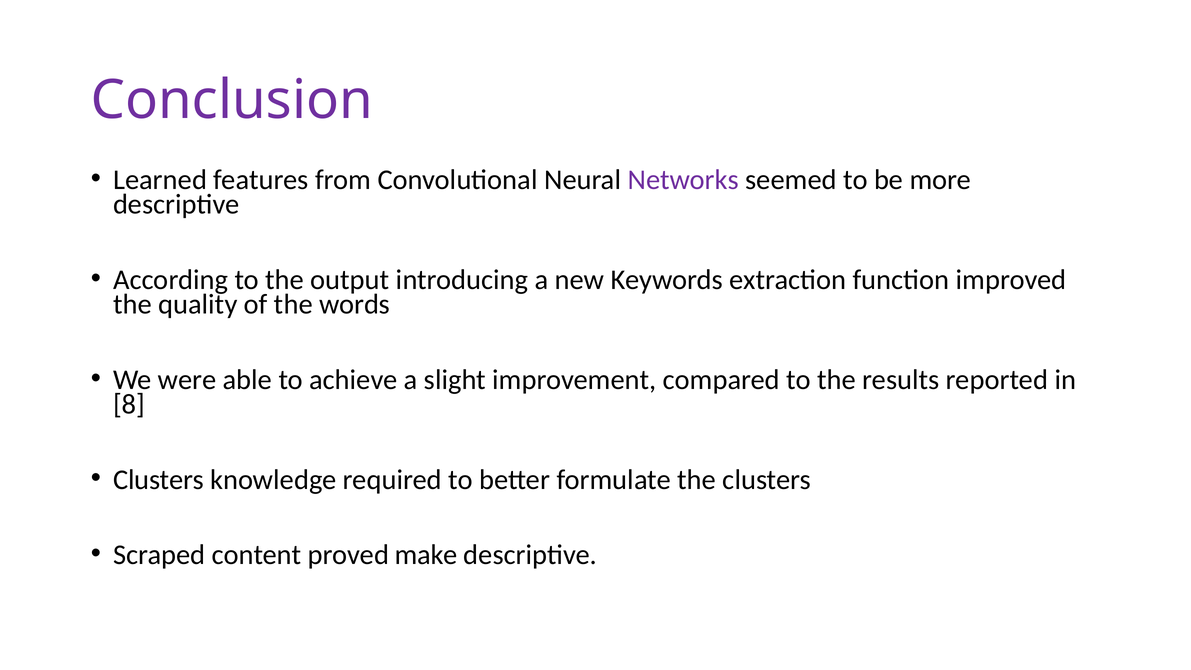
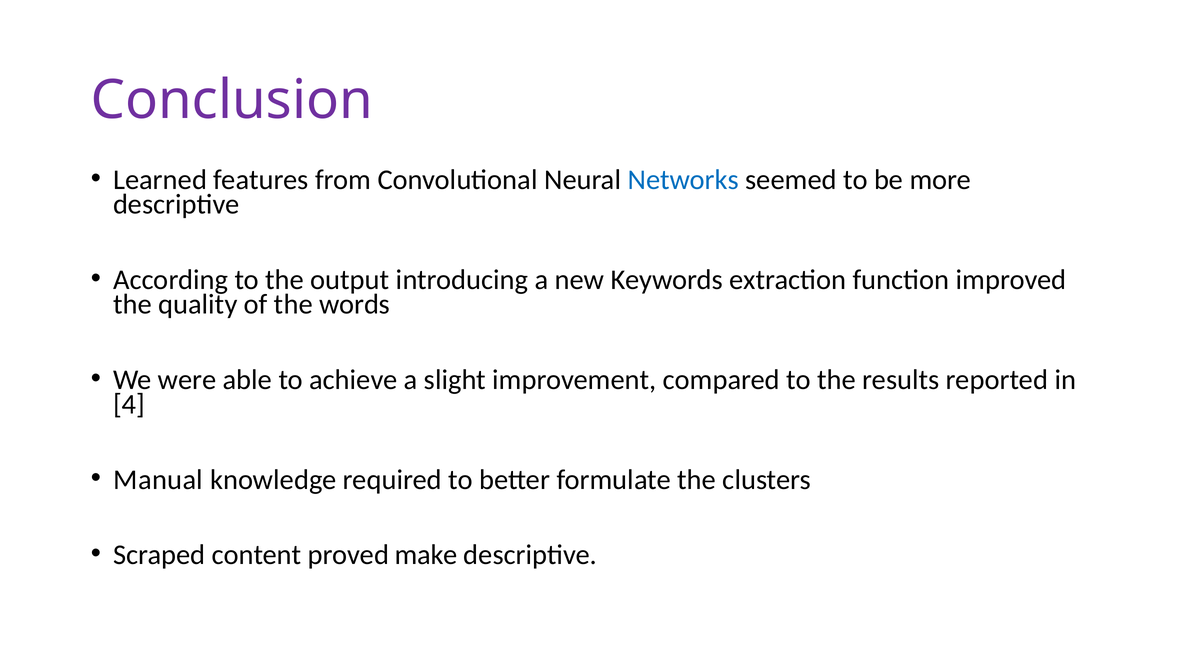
Networks colour: purple -> blue
8: 8 -> 4
Clusters at (159, 480): Clusters -> Manual
